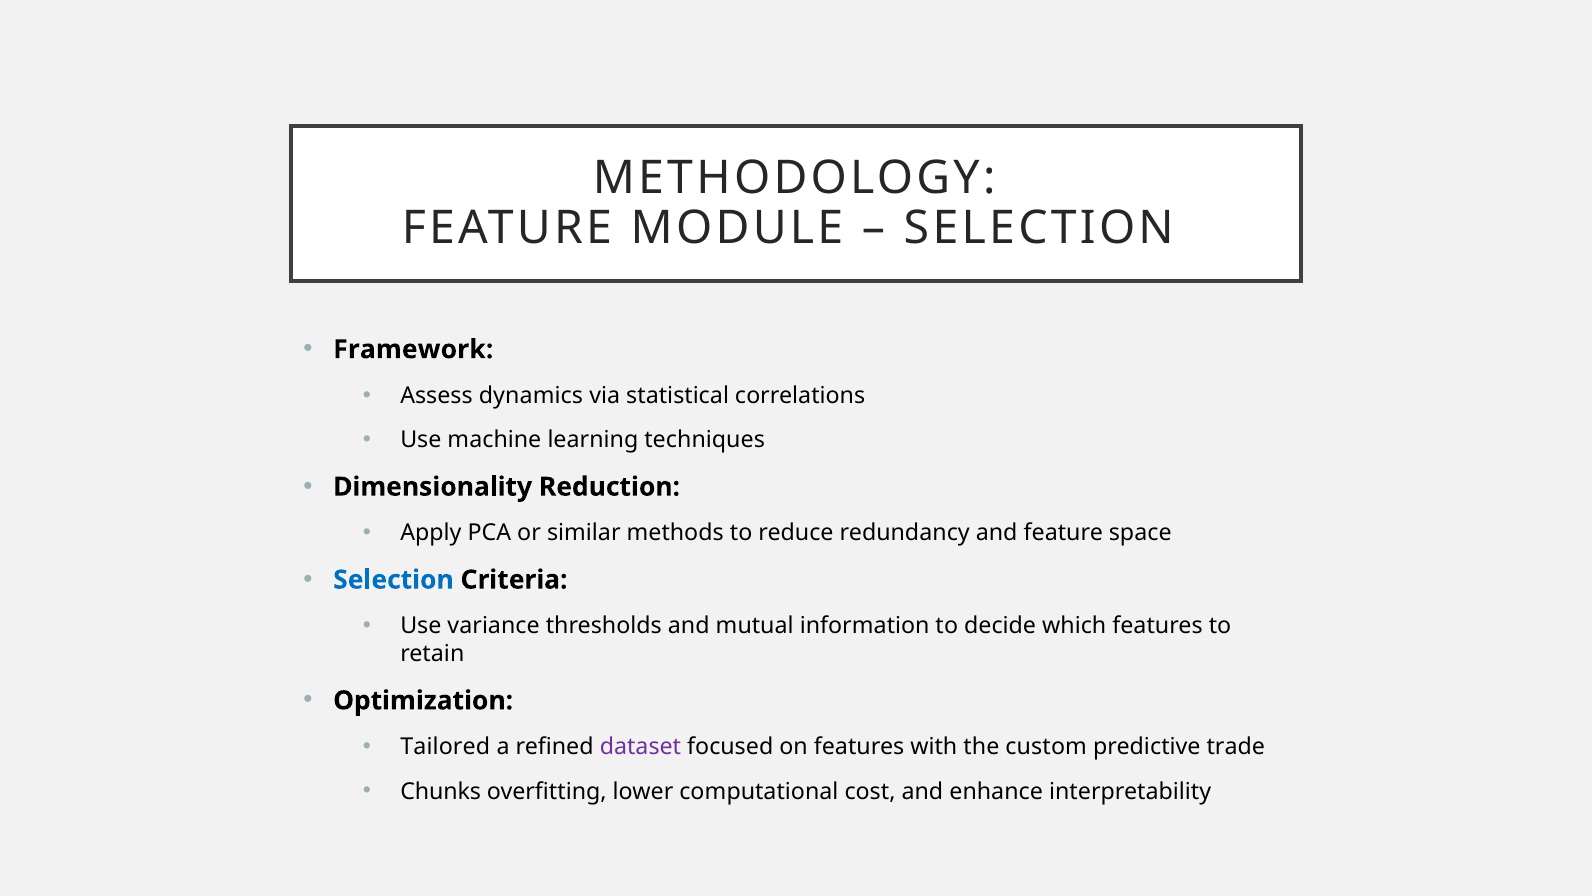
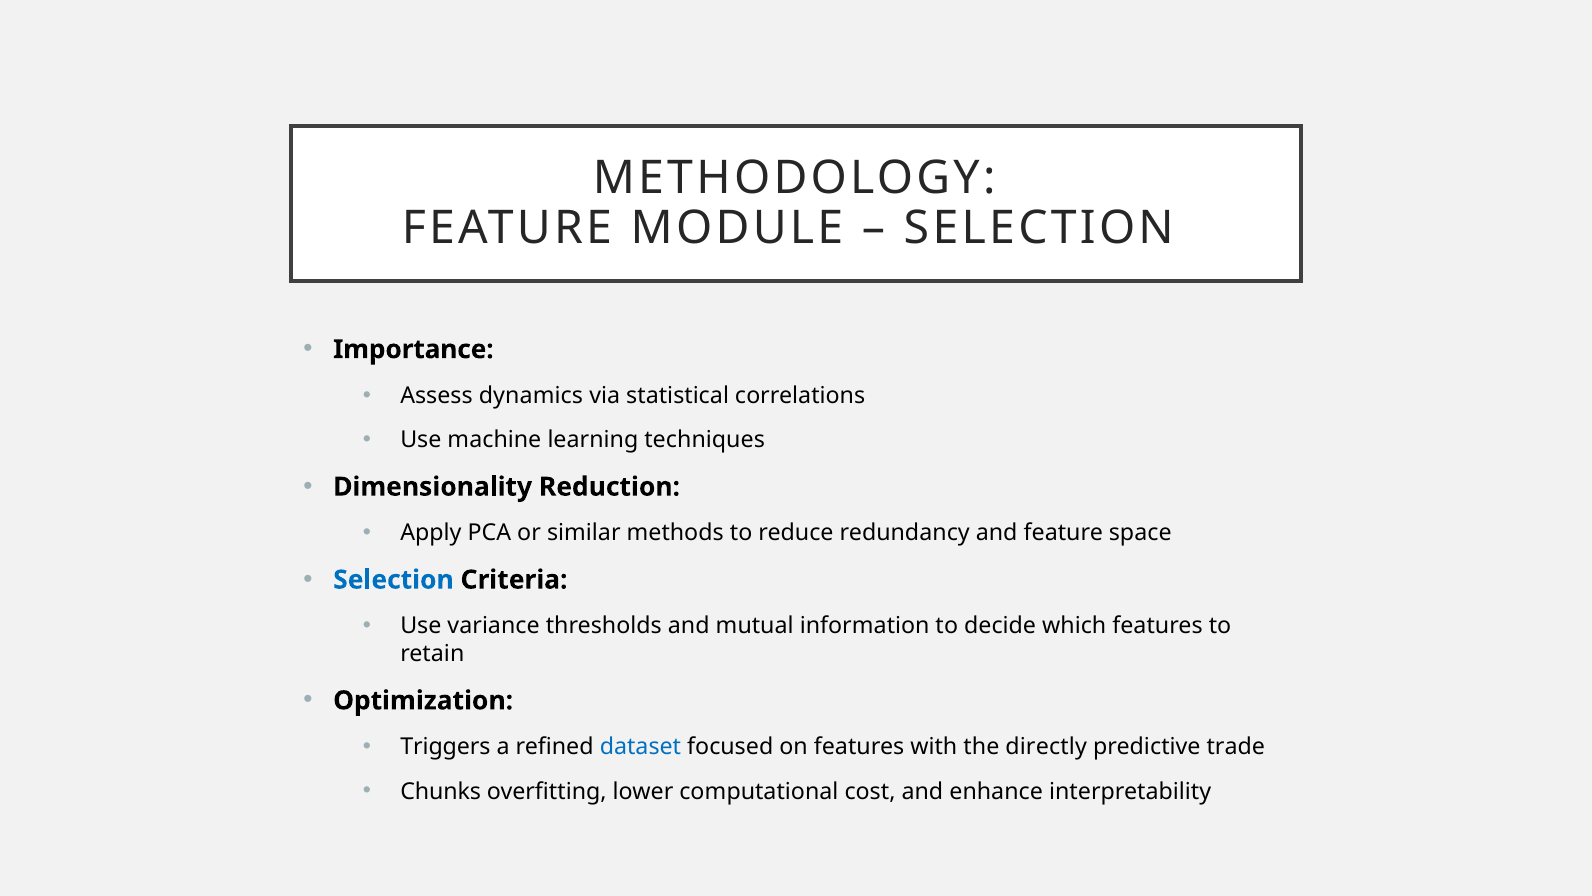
Framework: Framework -> Importance
Tailored: Tailored -> Triggers
dataset colour: purple -> blue
custom: custom -> directly
